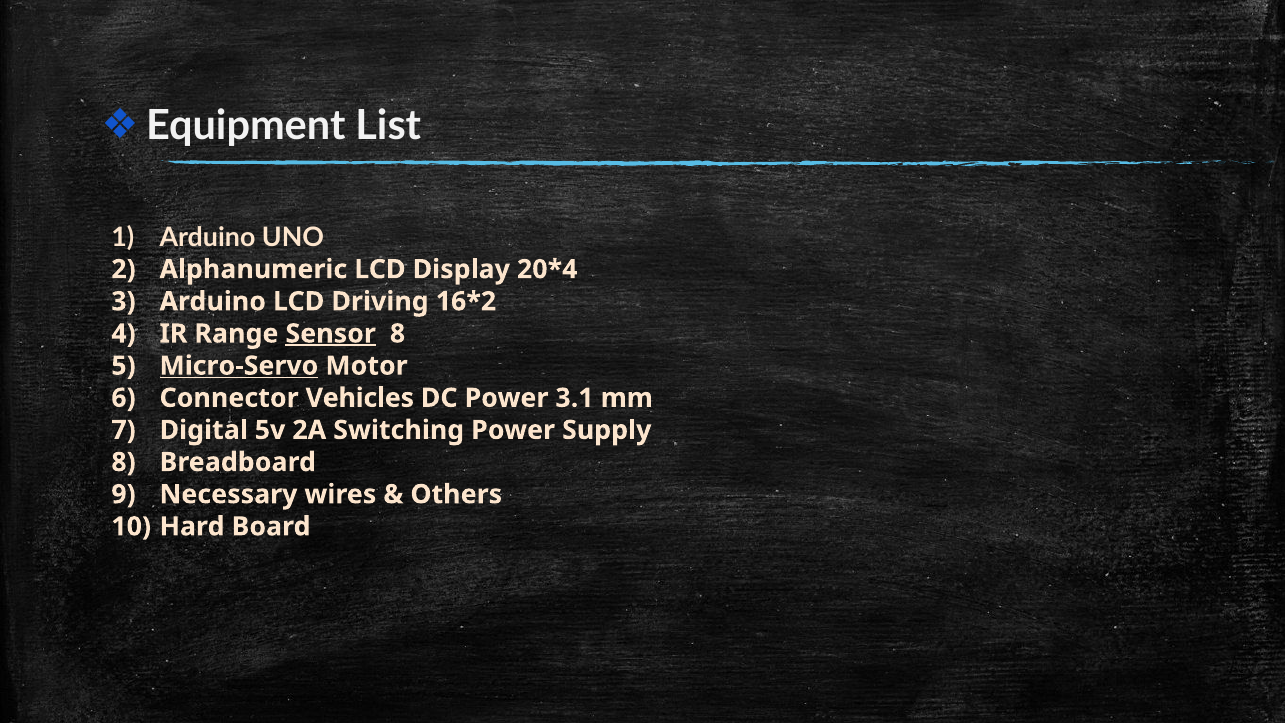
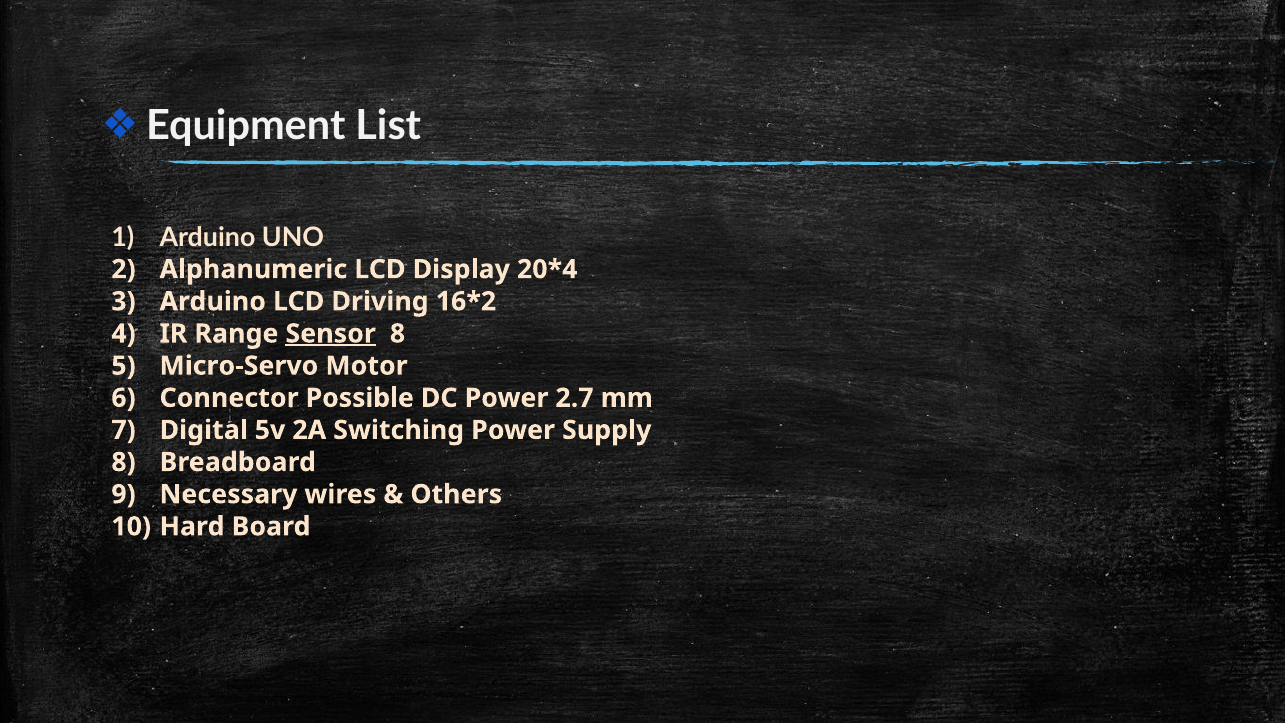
Micro-Servo underline: present -> none
Vehicles: Vehicles -> Possible
3.1: 3.1 -> 2.7
